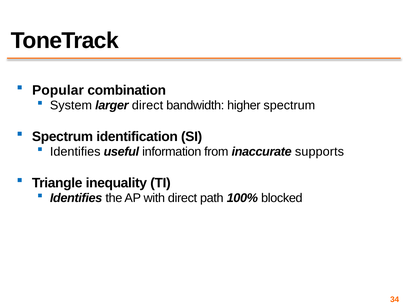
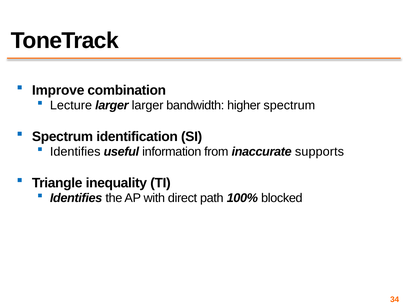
Popular: Popular -> Improve
System: System -> Lecture
larger direct: direct -> larger
